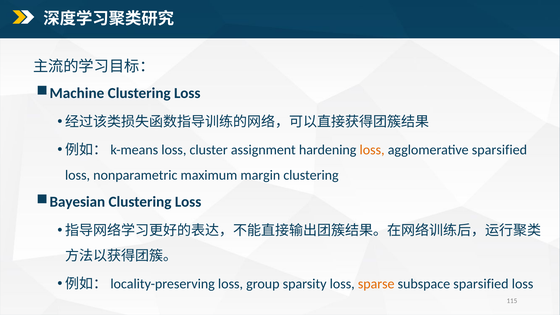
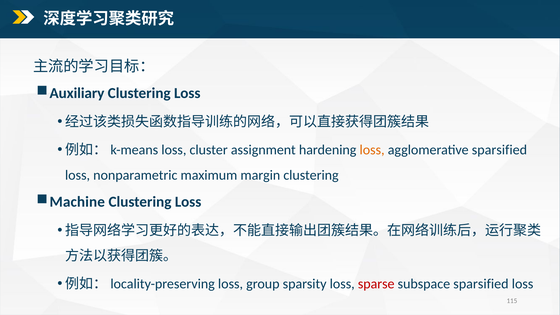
Machine: Machine -> Auxiliary
Bayesian: Bayesian -> Machine
sparse colour: orange -> red
